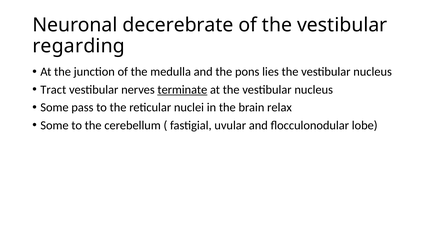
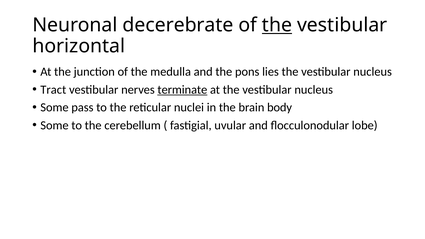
the at (277, 25) underline: none -> present
regarding: regarding -> horizontal
relax: relax -> body
